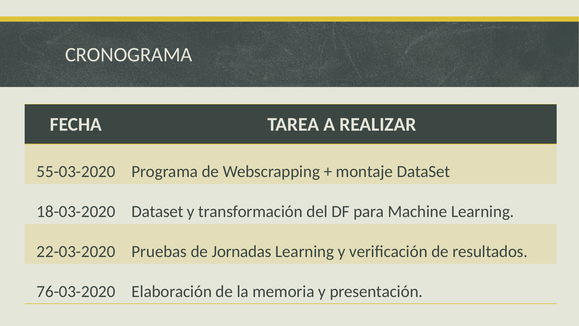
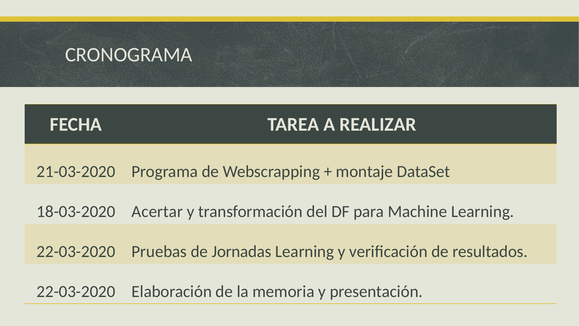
55-03-2020: 55-03-2020 -> 21-03-2020
18-03-2020 Dataset: Dataset -> Acertar
76-03-2020 at (76, 291): 76-03-2020 -> 22-03-2020
